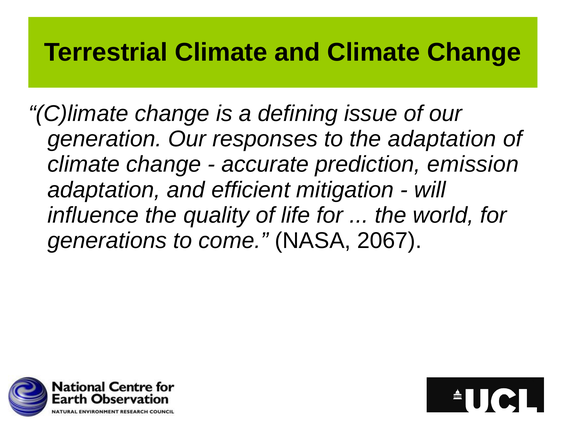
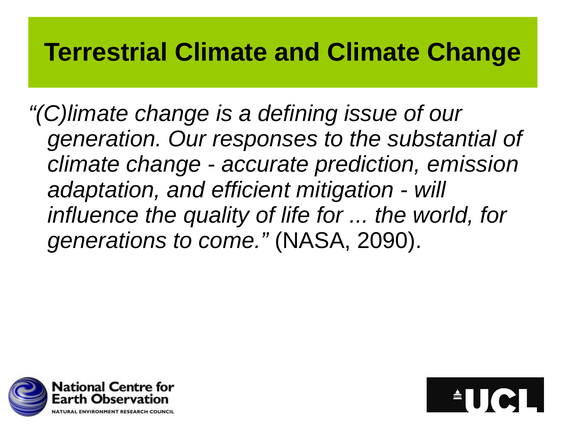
the adaptation: adaptation -> substantial
2067: 2067 -> 2090
